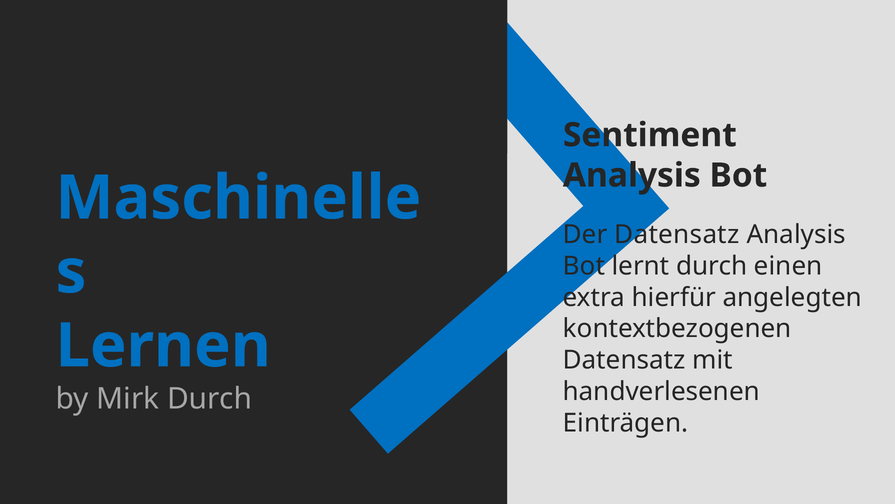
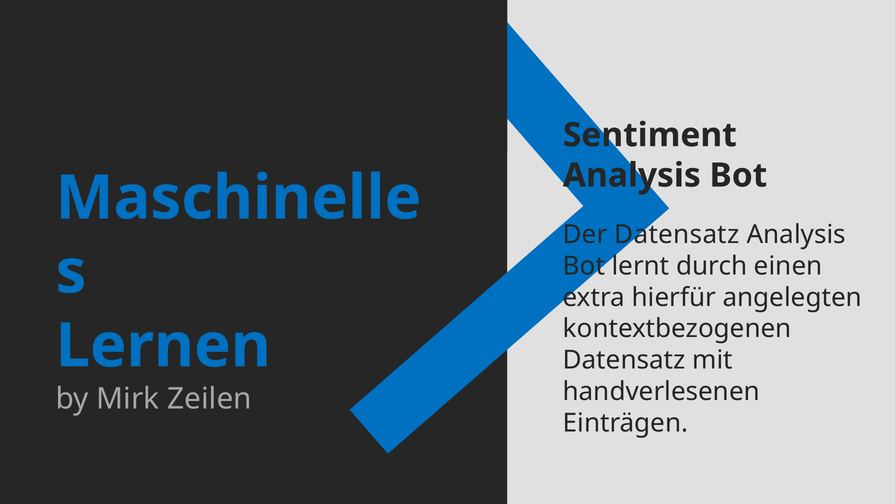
Mirk Durch: Durch -> Zeilen
